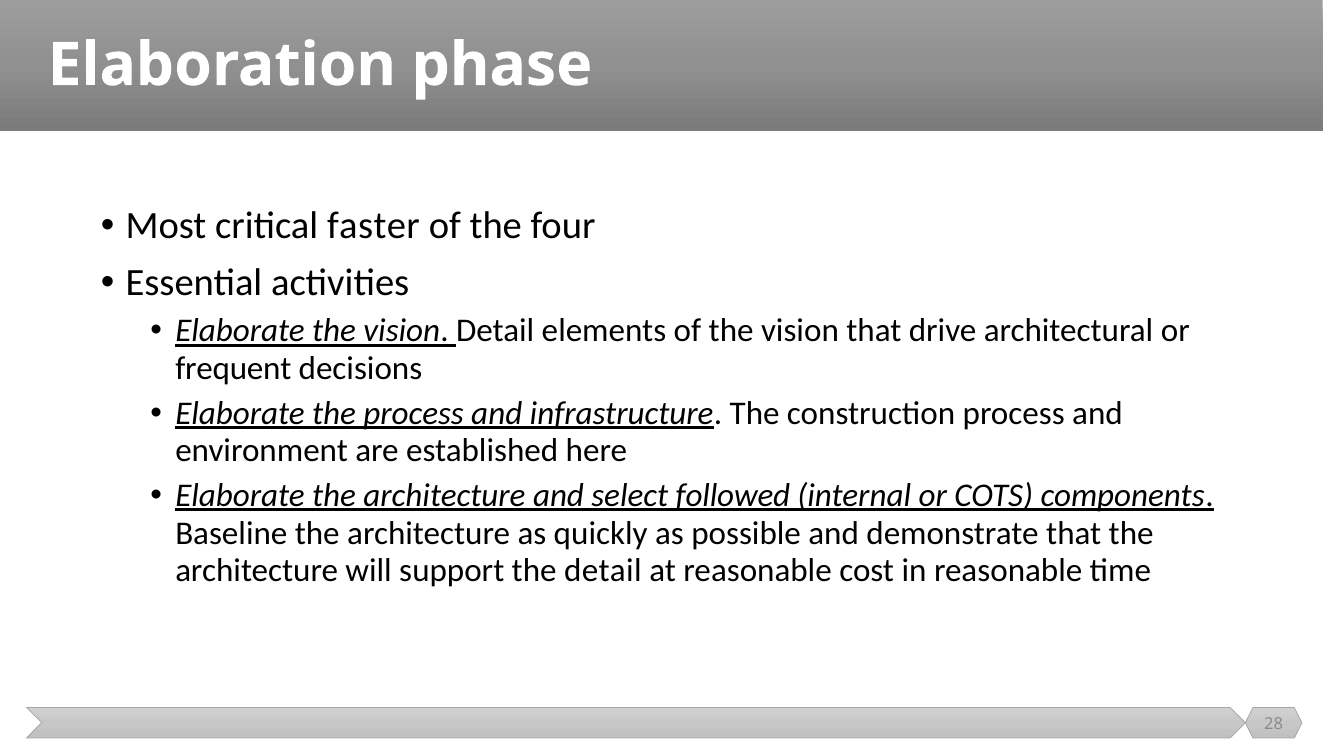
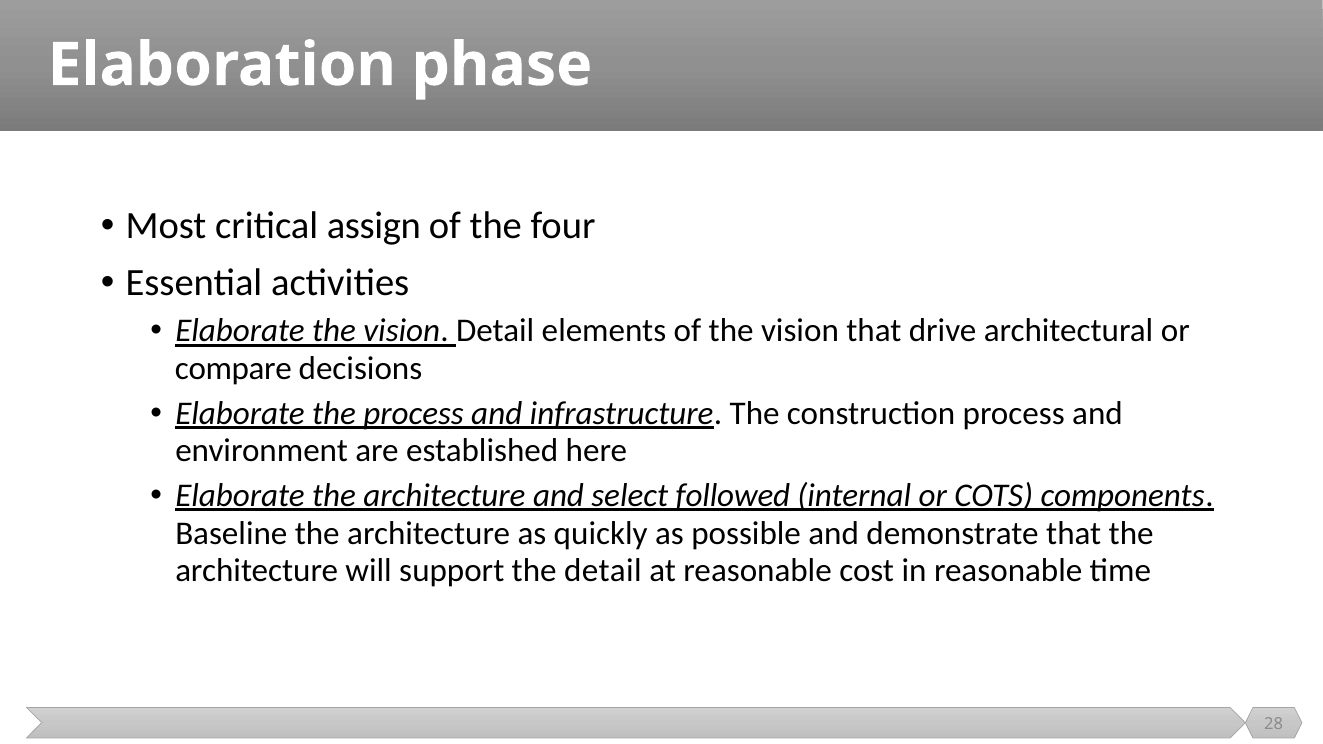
faster: faster -> assign
frequent: frequent -> compare
